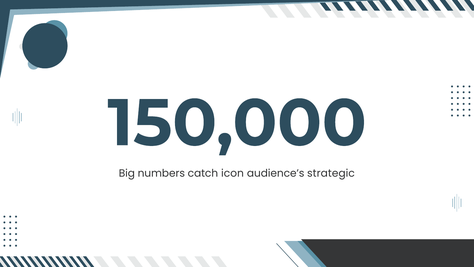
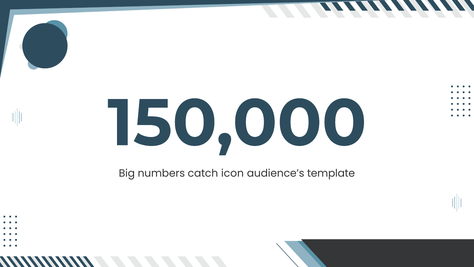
strategic: strategic -> template
